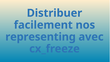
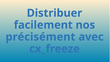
representing: representing -> précisément
